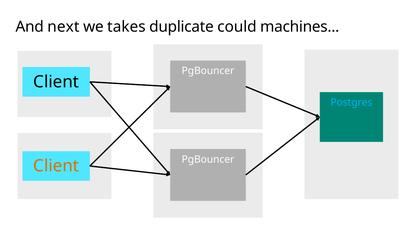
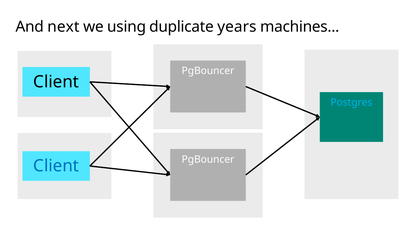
takes: takes -> using
could: could -> years
Client at (56, 166) colour: orange -> blue
